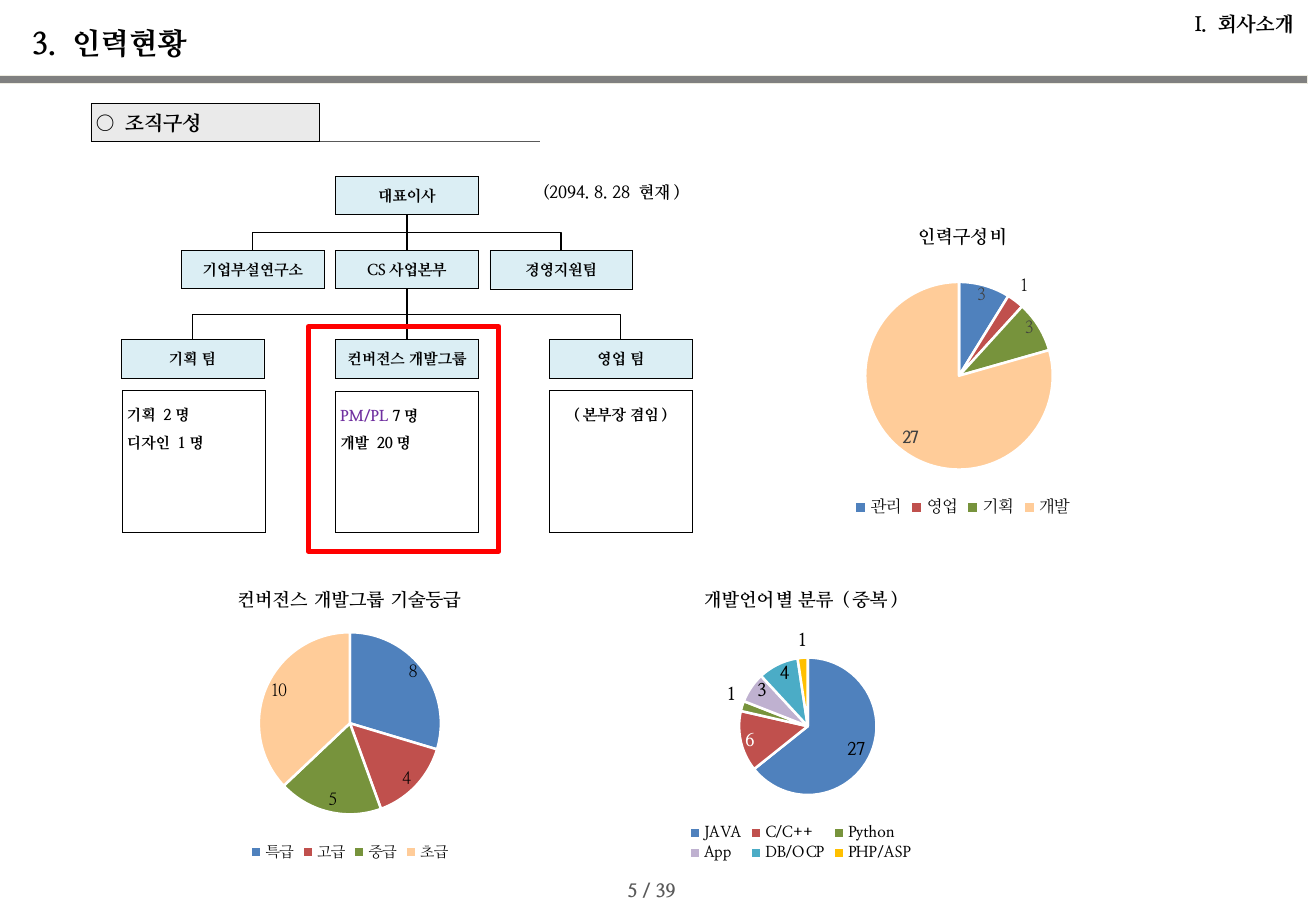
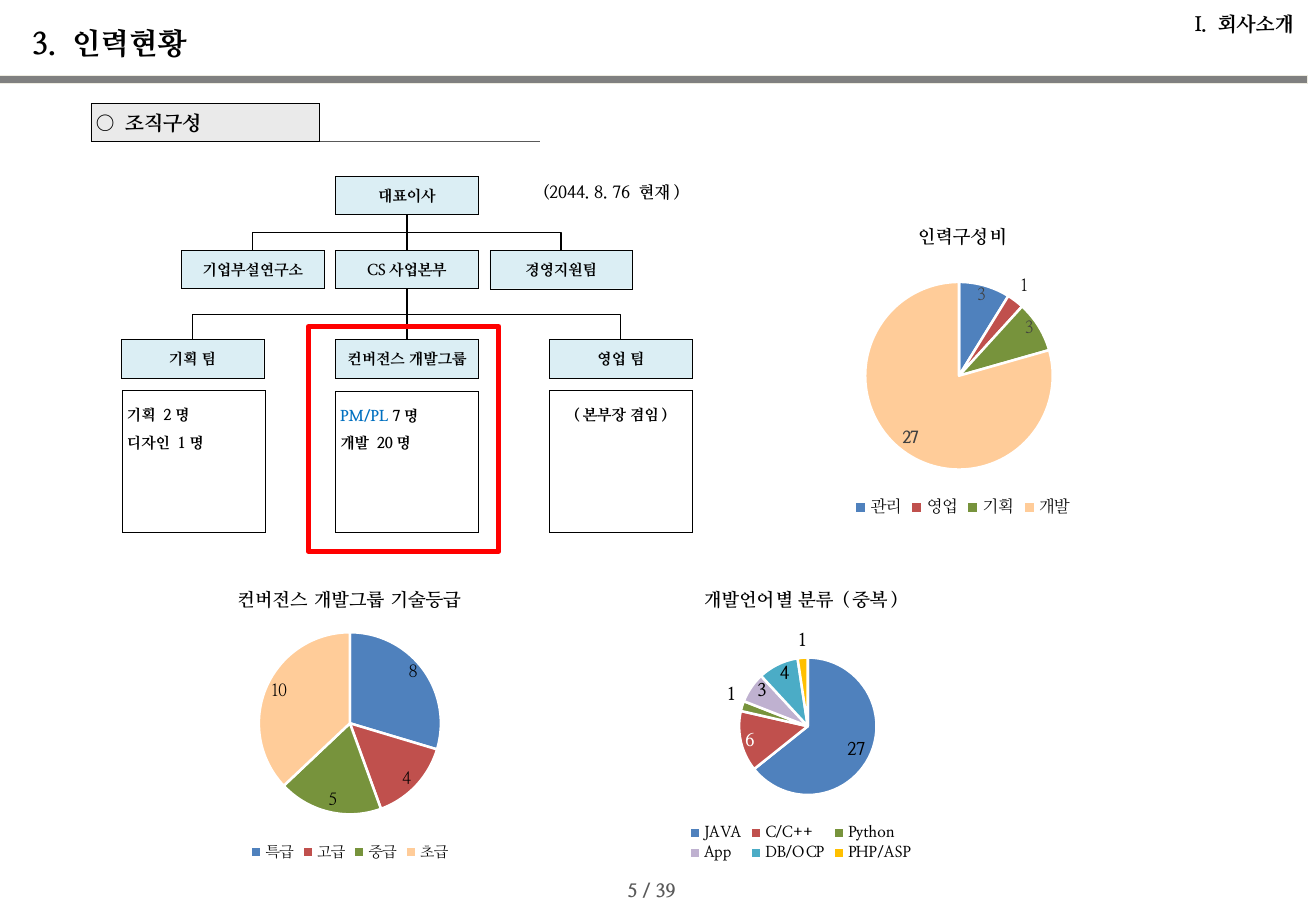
2094: 2094 -> 2044
28: 28 -> 76
PM/PL colour: purple -> blue
